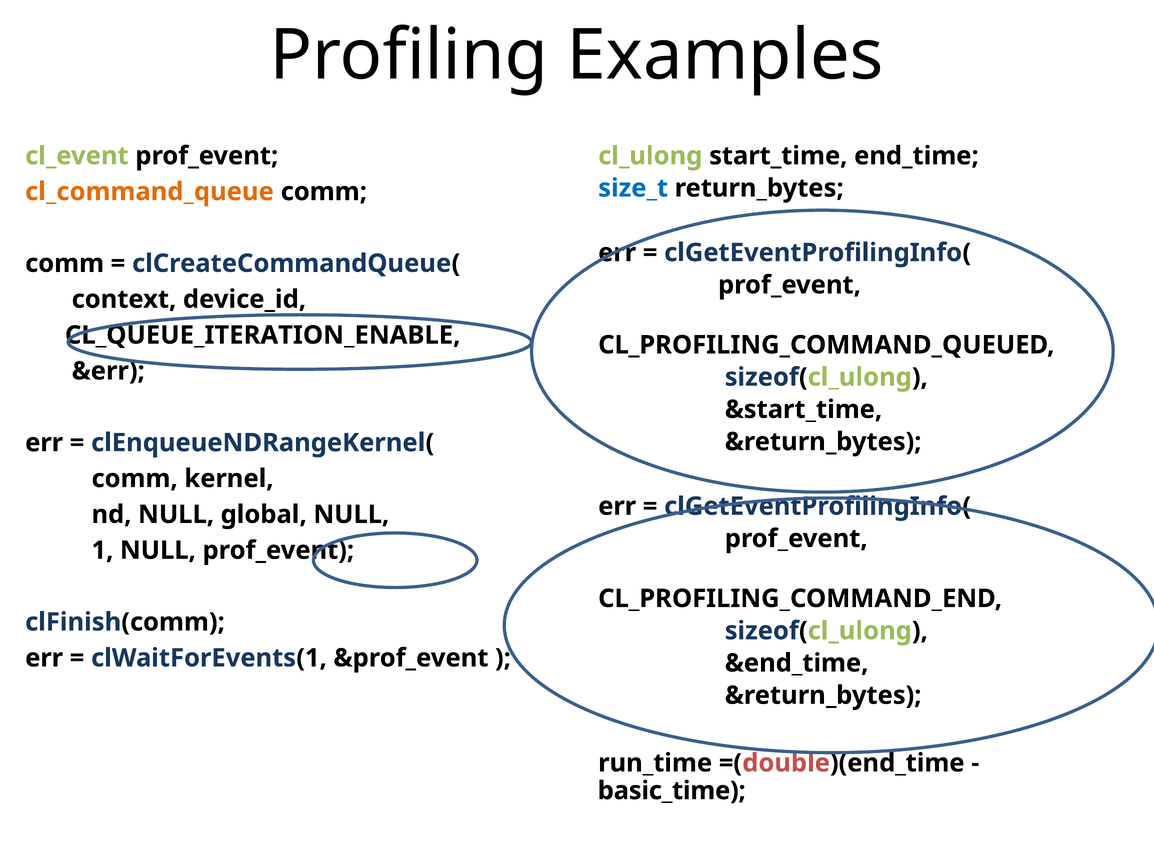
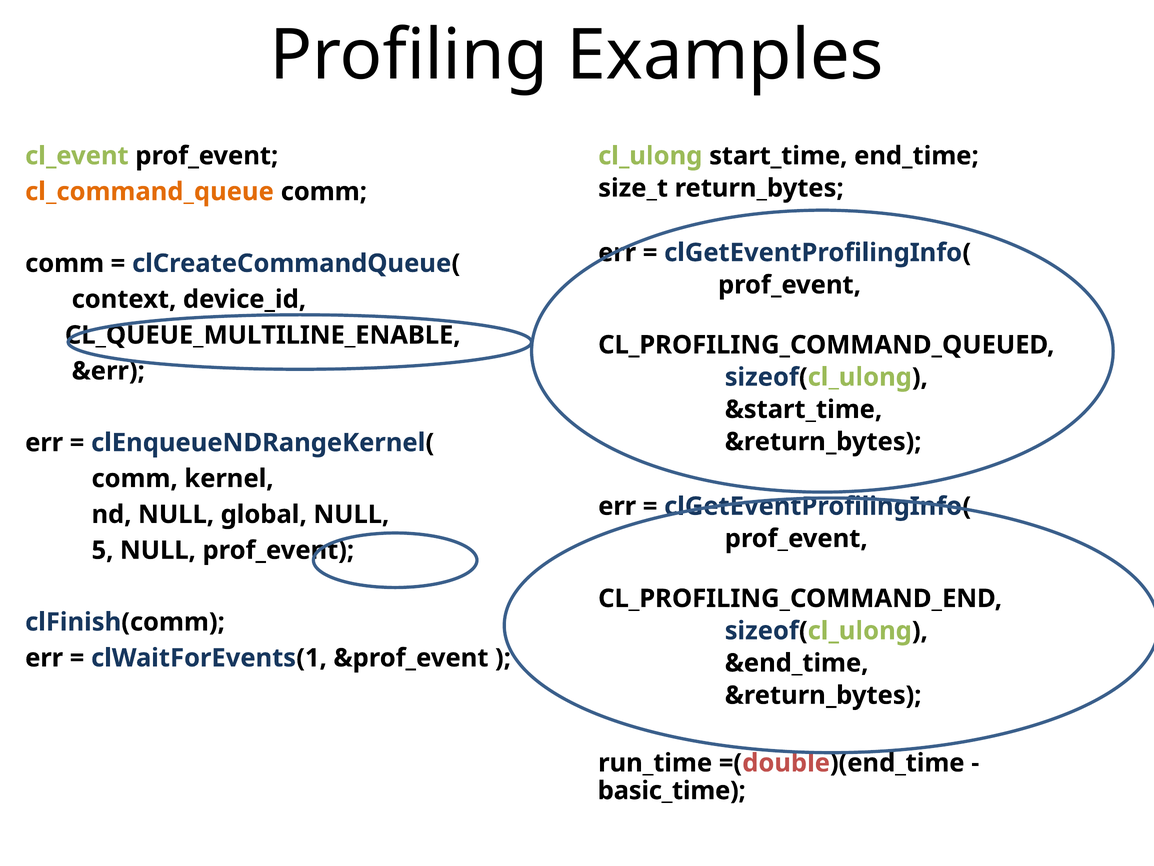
size_t colour: blue -> black
CL_QUEUE_ITERATION_ENABLE: CL_QUEUE_ITERATION_ENABLE -> CL_QUEUE_MULTILINE_ENABLE
1: 1 -> 5
